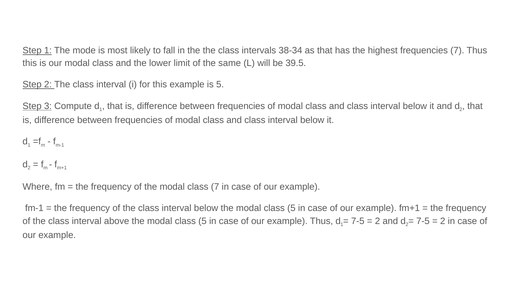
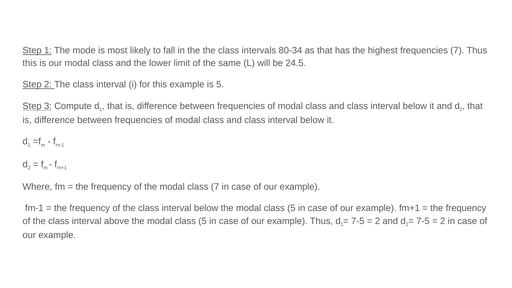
38-34: 38-34 -> 80-34
39.5: 39.5 -> 24.5
